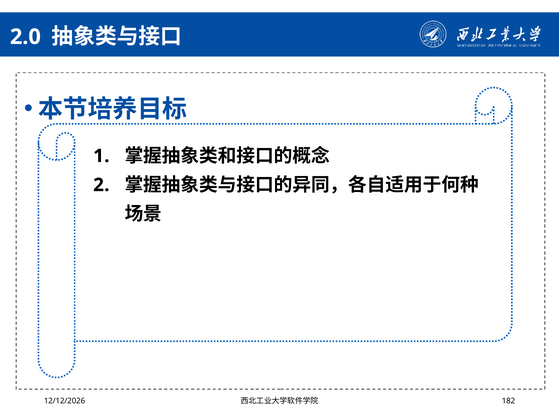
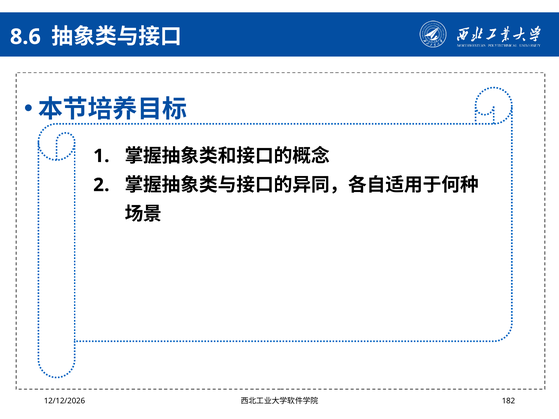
2.0: 2.0 -> 8.6
